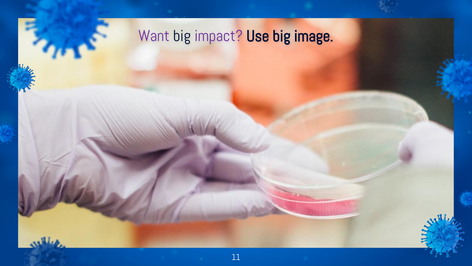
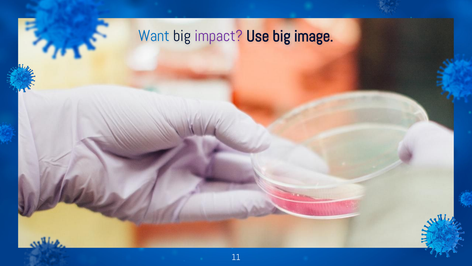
Want colour: purple -> blue
